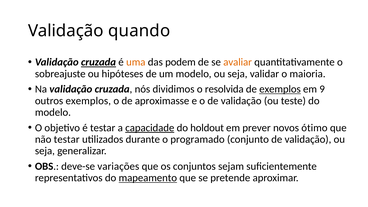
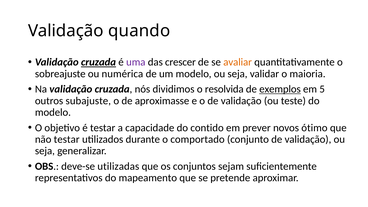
uma colour: orange -> purple
podem: podem -> crescer
hipóteses: hipóteses -> numérica
9: 9 -> 5
outros exemplos: exemplos -> subajuste
capacidade underline: present -> none
holdout: holdout -> contido
programado: programado -> comportado
variações: variações -> utilizadas
mapeamento underline: present -> none
